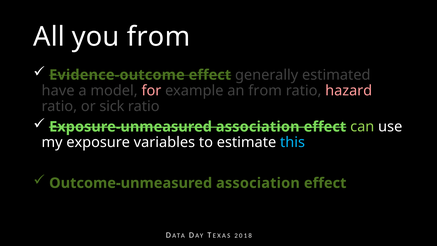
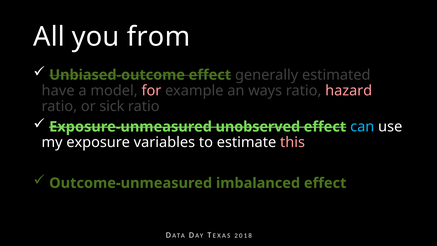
Evidence-outcome: Evidence-outcome -> Unbiased-outcome
an from: from -> ways
Exposure-unmeasured association: association -> unobserved
can colour: light green -> light blue
this colour: light blue -> pink
Outcome-unmeasured association: association -> imbalanced
